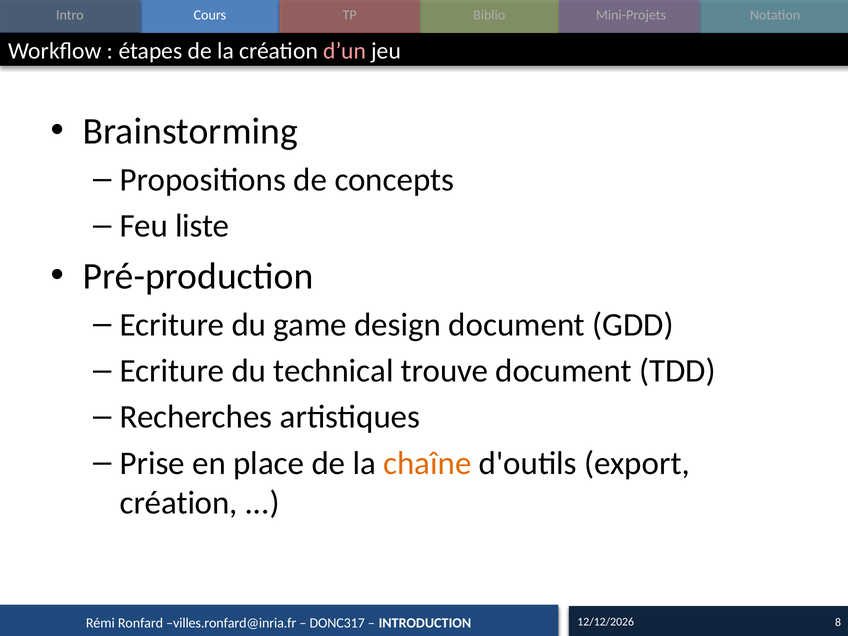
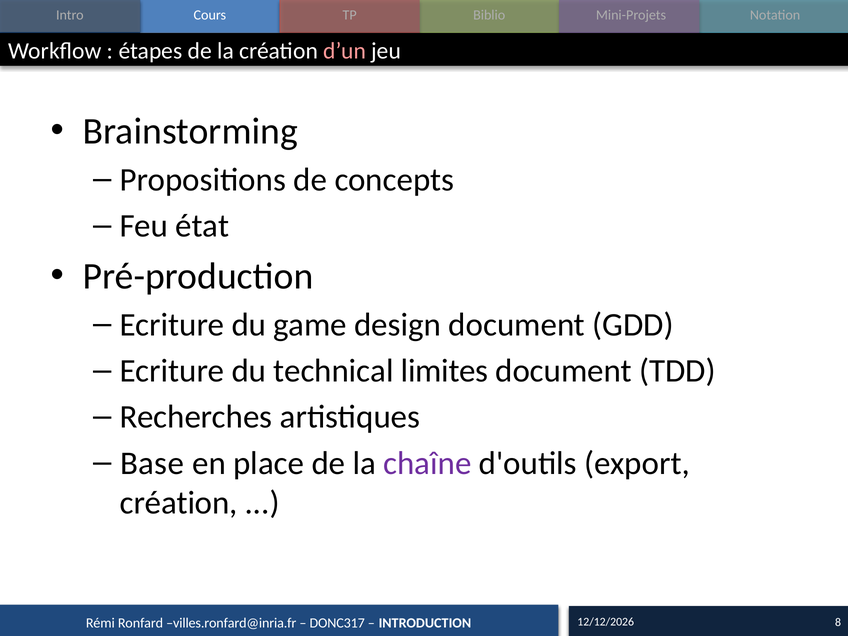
liste: liste -> état
trouve: trouve -> limites
Prise: Prise -> Base
chaîne colour: orange -> purple
